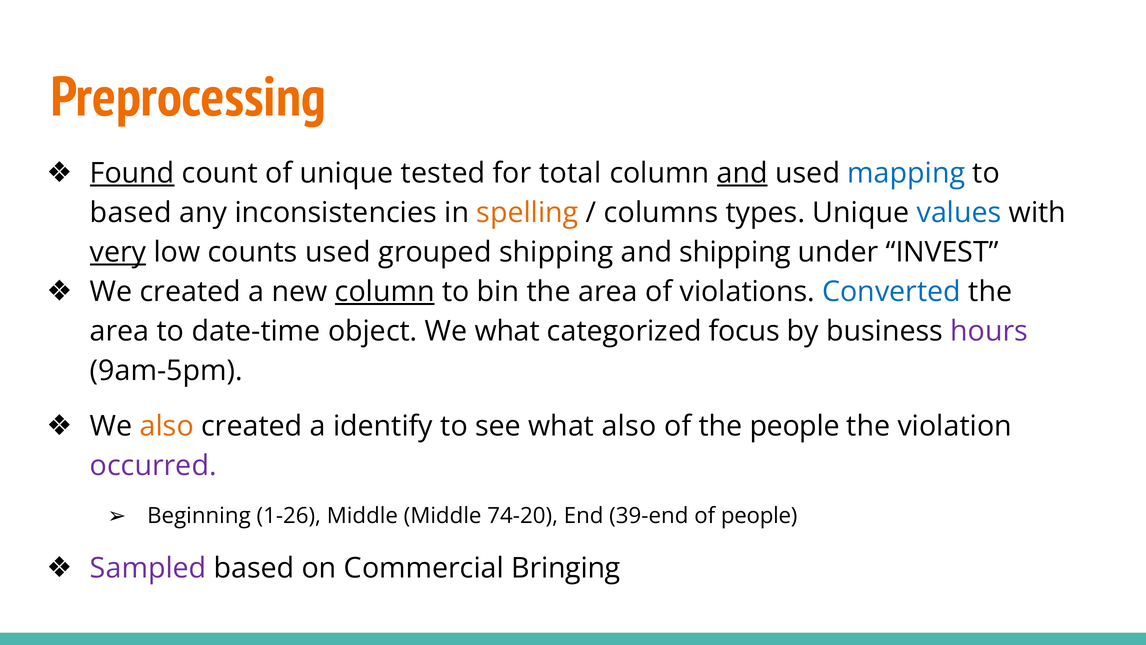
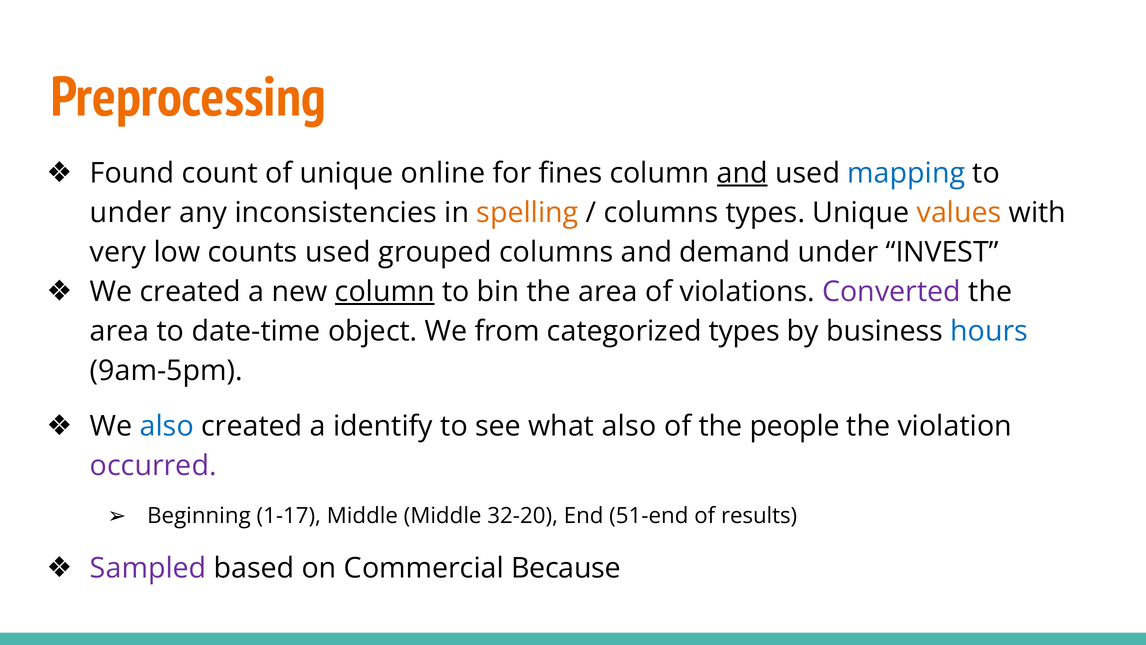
Found underline: present -> none
tested: tested -> online
total: total -> fines
based at (131, 213): based -> under
values colour: blue -> orange
very underline: present -> none
grouped shipping: shipping -> columns
and shipping: shipping -> demand
Converted colour: blue -> purple
We what: what -> from
categorized focus: focus -> types
hours colour: purple -> blue
also at (167, 426) colour: orange -> blue
1-26: 1-26 -> 1-17
74-20: 74-20 -> 32-20
39-end: 39-end -> 51-end
of people: people -> results
Bringing: Bringing -> Because
